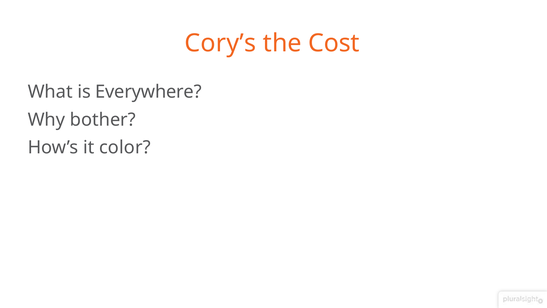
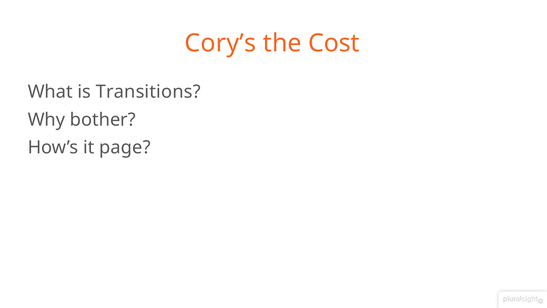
Everywhere: Everywhere -> Transitions
color: color -> page
